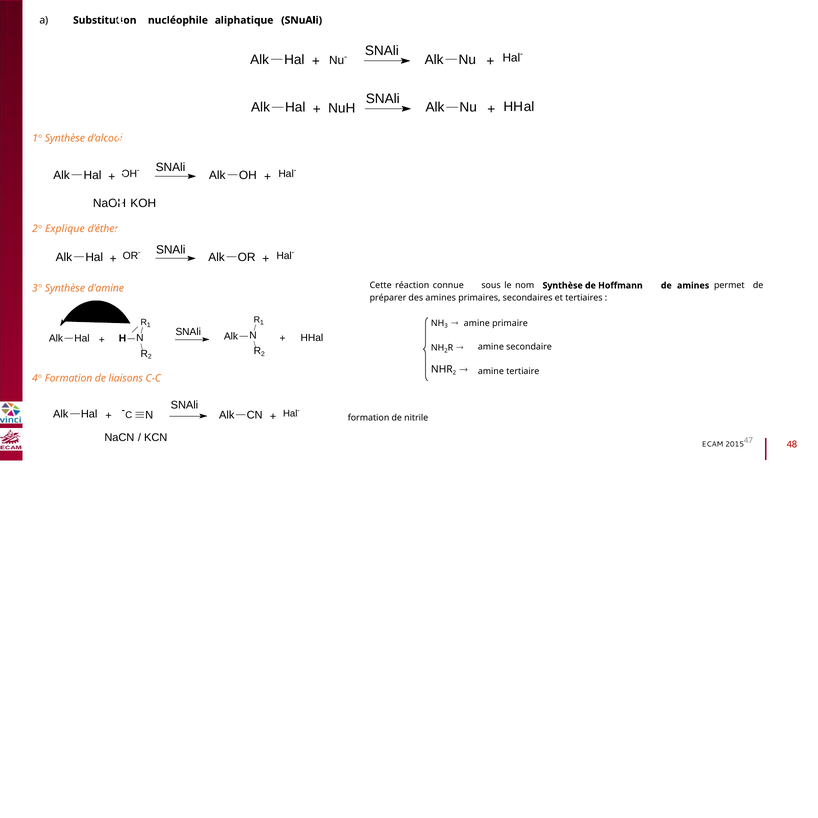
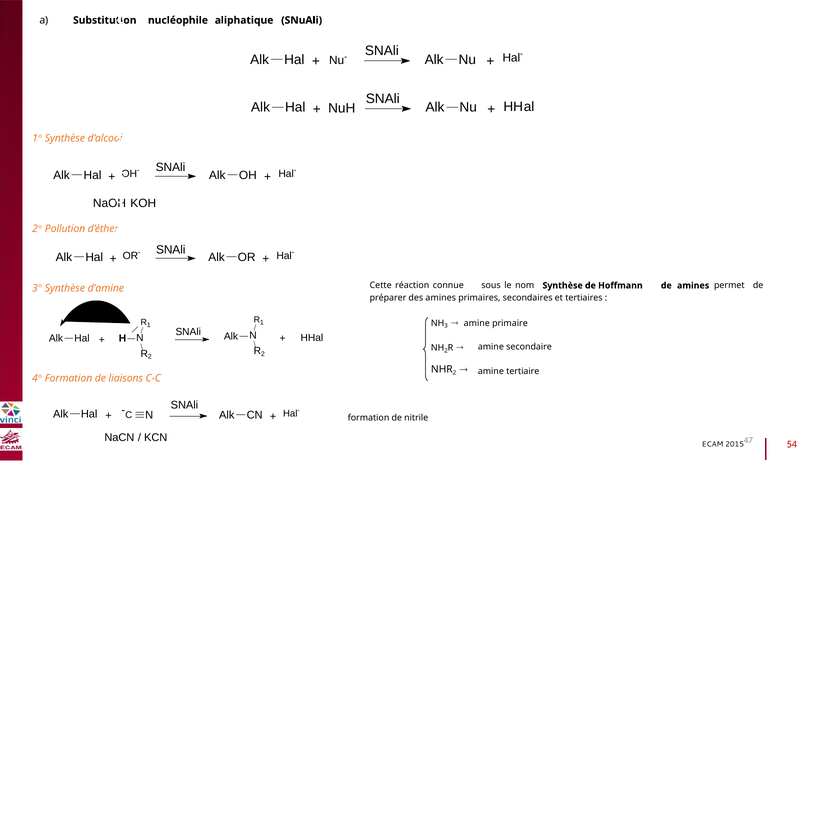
Explique: Explique -> Pollution
48: 48 -> 54
